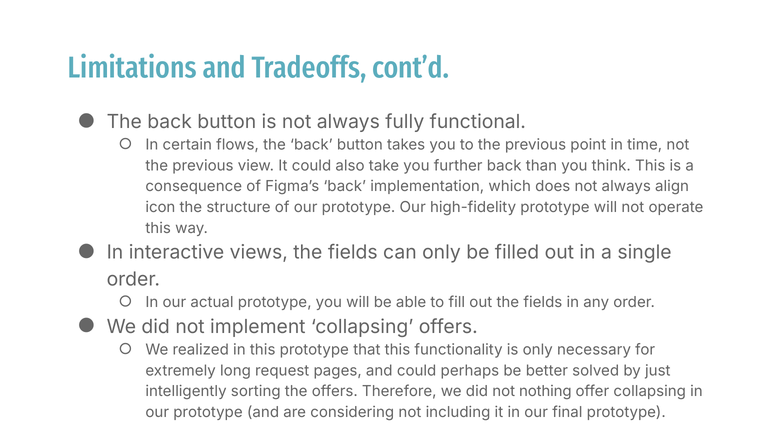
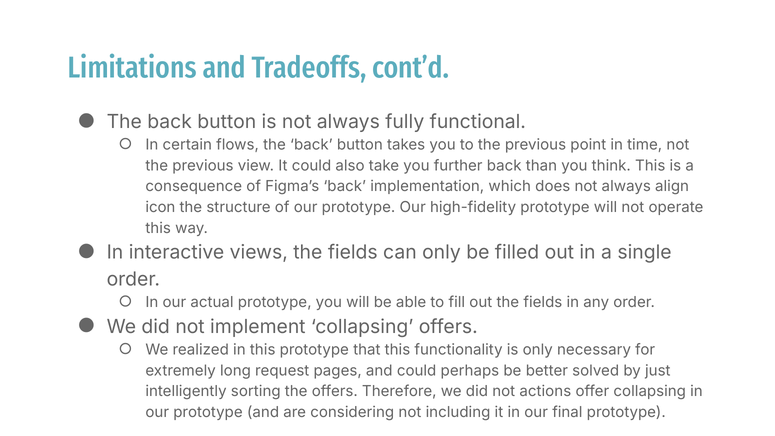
nothing: nothing -> actions
